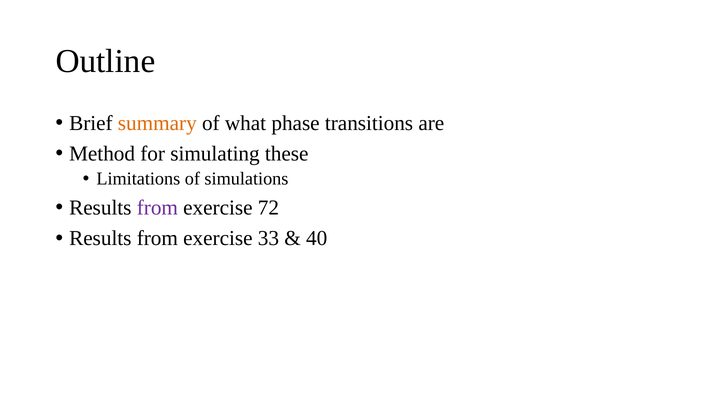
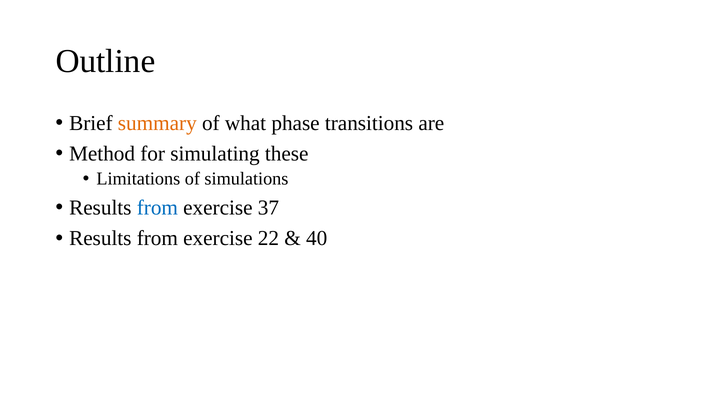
from at (157, 208) colour: purple -> blue
72: 72 -> 37
33: 33 -> 22
